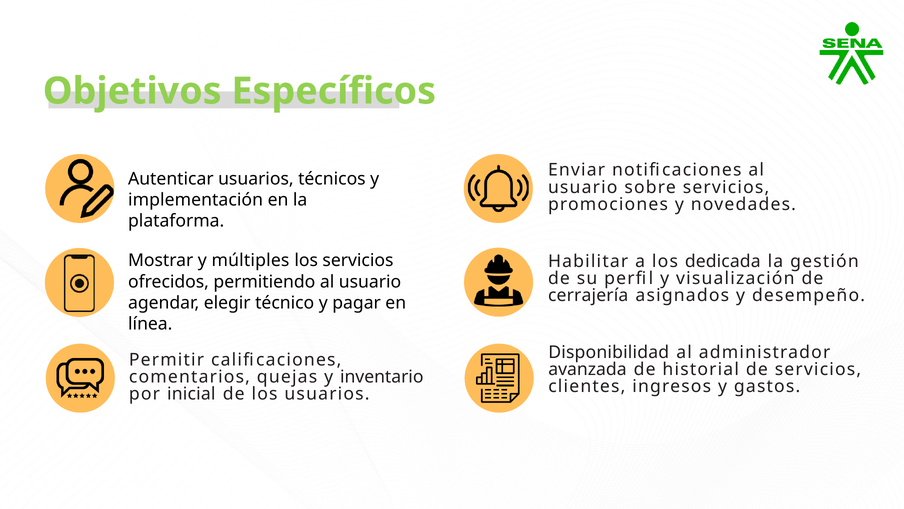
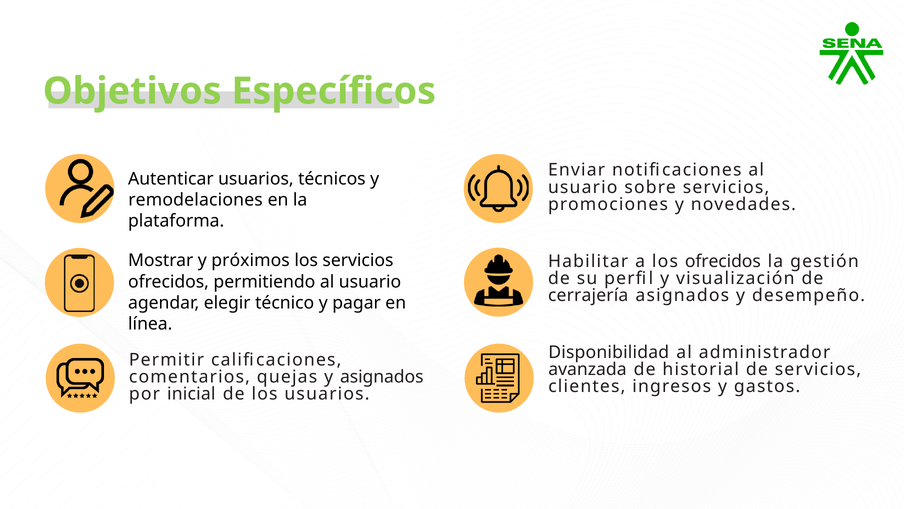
implementación: implementación -> remodelaciones
múltiples: múltiples -> próximos
los dedicada: dedicada -> ofrecidos
y inventario: inventario -> asignados
